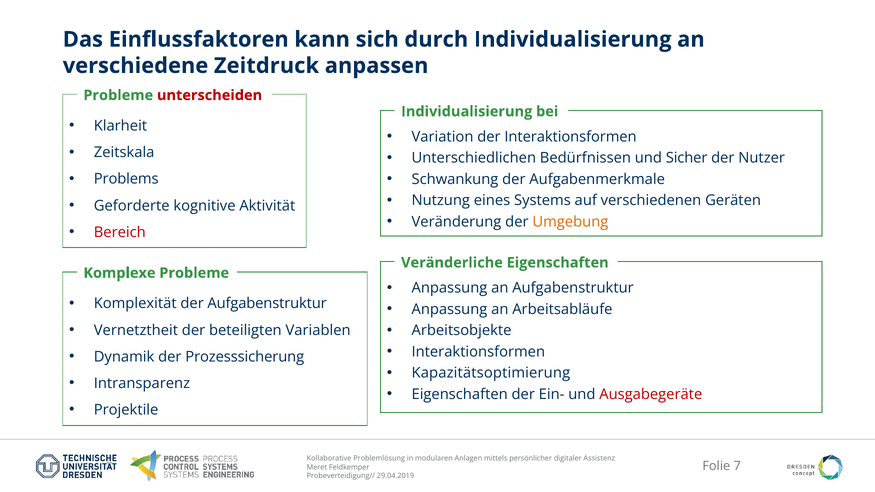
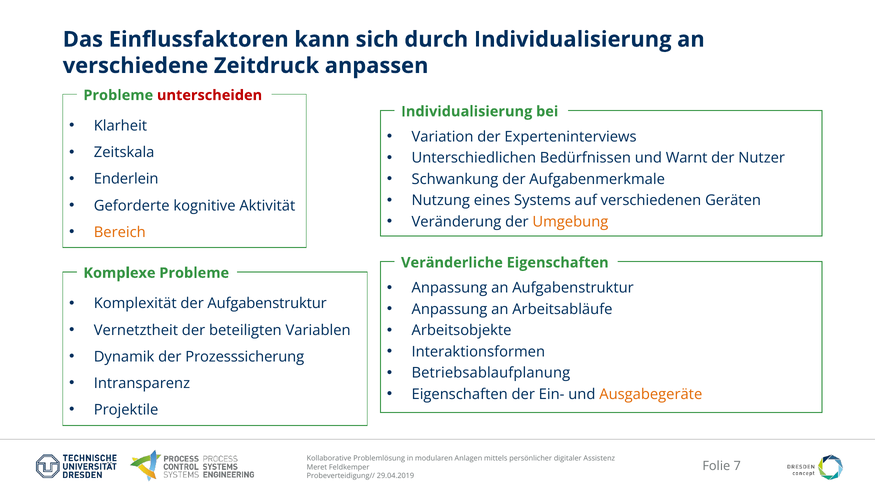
der Interaktionsformen: Interaktionsformen -> Experteninterviews
Sicher: Sicher -> Warnt
Problems: Problems -> Enderlein
Bereich colour: red -> orange
Kapazitätsoptimierung: Kapazitätsoptimierung -> Betriebsablaufplanung
Ausgabegeräte colour: red -> orange
